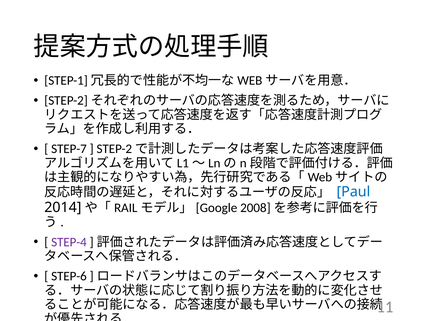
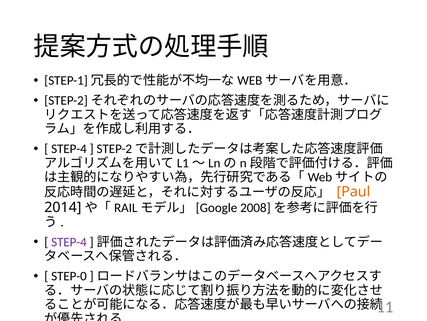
STEP-7 at (69, 149): STEP-7 -> STEP-4
Paul colour: blue -> orange
STEP-6: STEP-6 -> STEP-0
